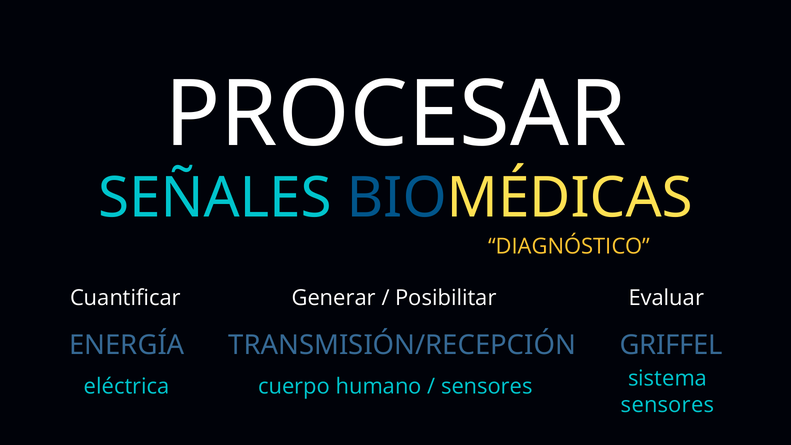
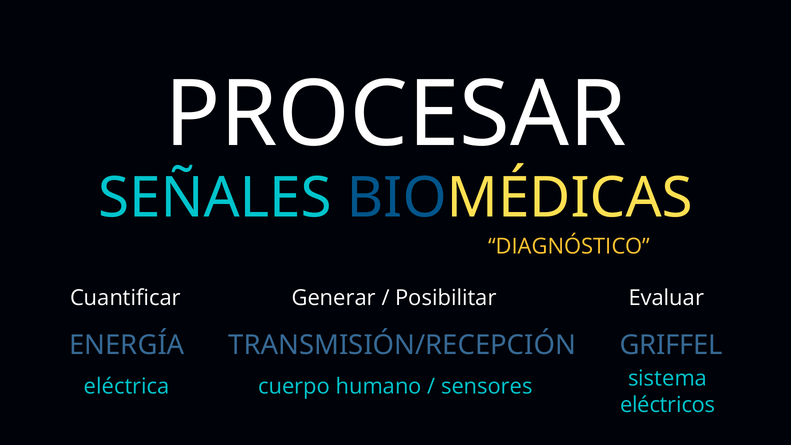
sensores at (667, 405): sensores -> eléctricos
